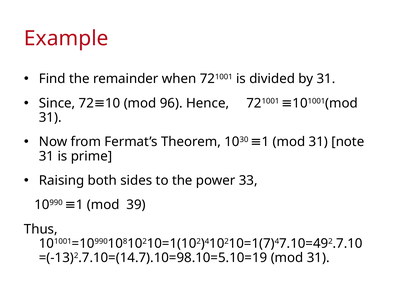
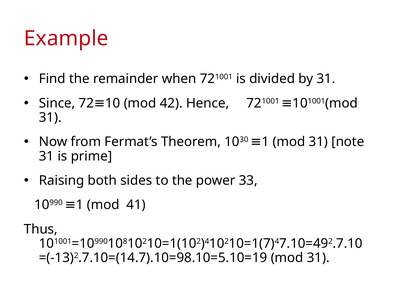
96: 96 -> 42
39: 39 -> 41
